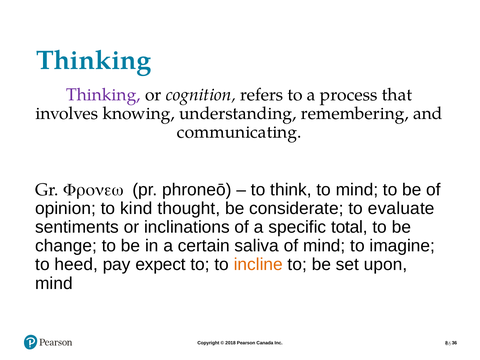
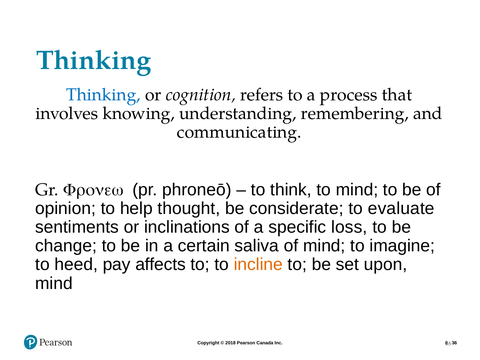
Thinking at (103, 95) colour: purple -> blue
kind: kind -> help
total: total -> loss
expect: expect -> affects
